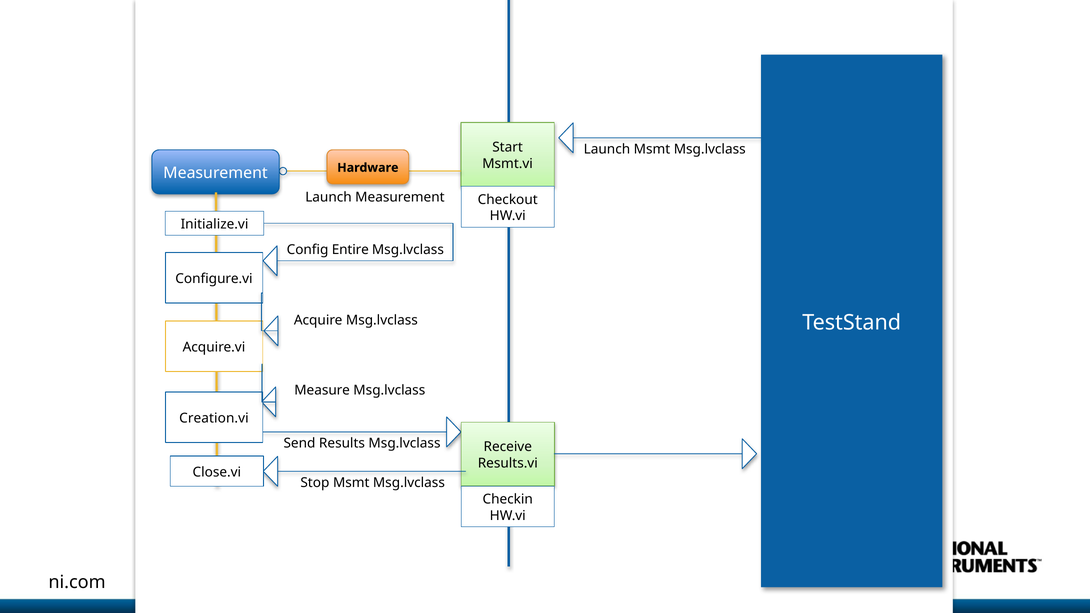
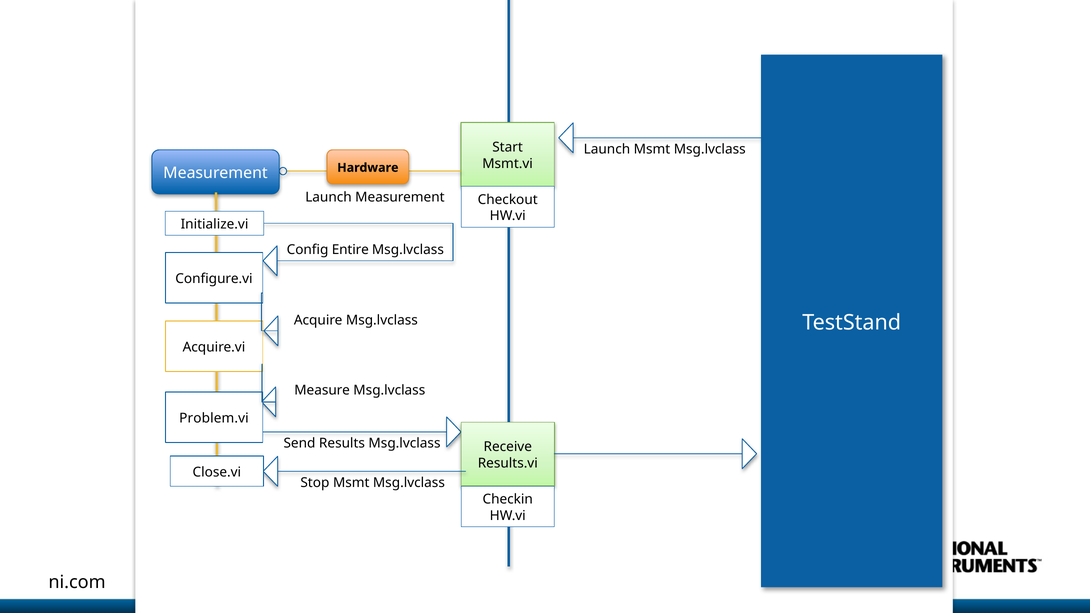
Creation.vi: Creation.vi -> Problem.vi
